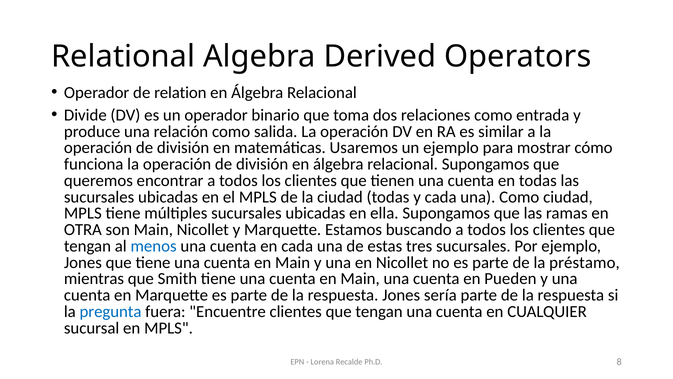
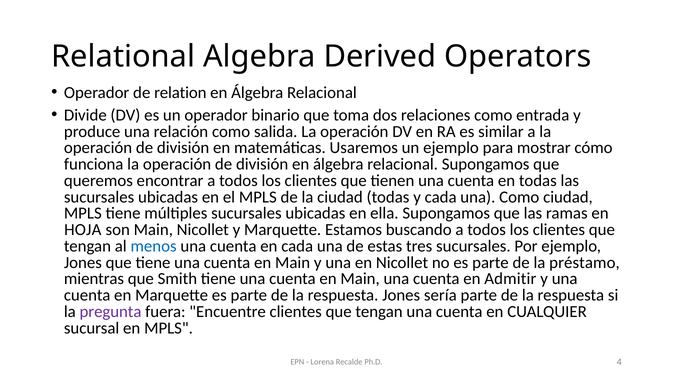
OTRA: OTRA -> HOJA
Pueden: Pueden -> Admitir
pregunta colour: blue -> purple
8: 8 -> 4
